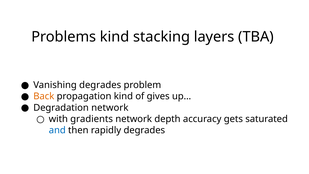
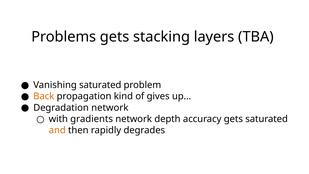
Problems kind: kind -> gets
Vanishing degrades: degrades -> saturated
and colour: blue -> orange
